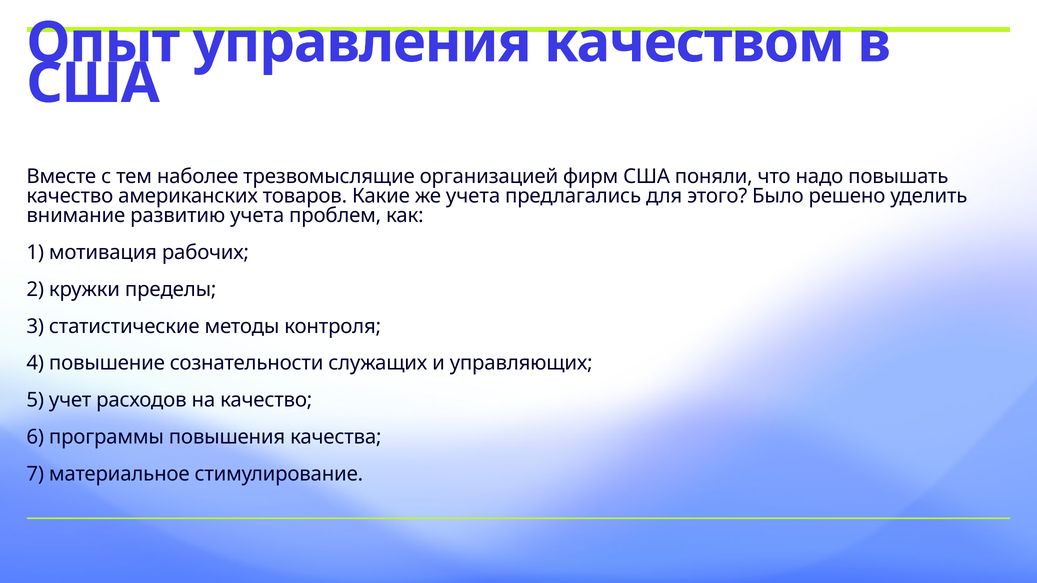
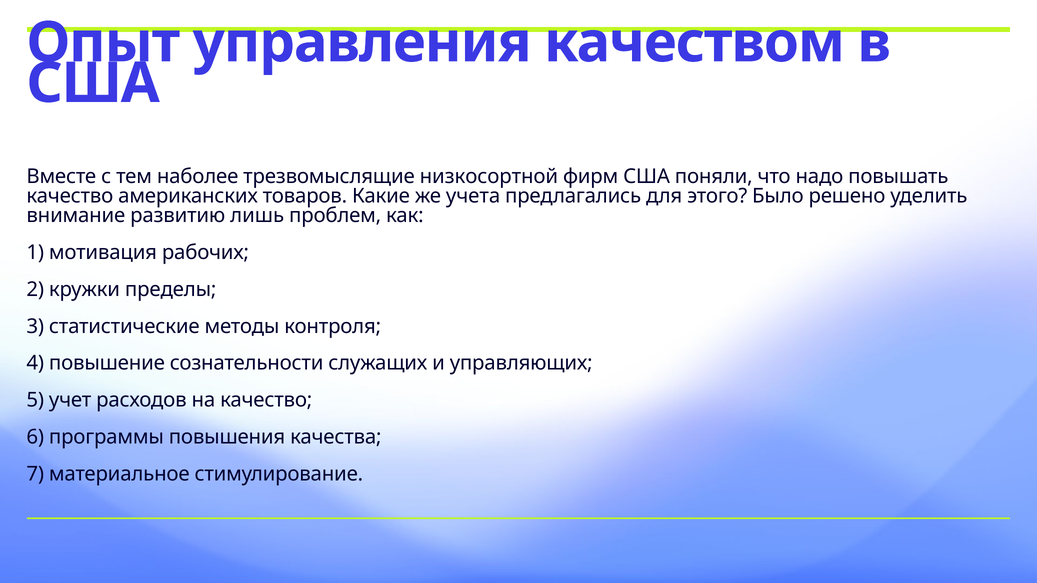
организацией: организацией -> низкосортной
развитию учета: учета -> лишь
